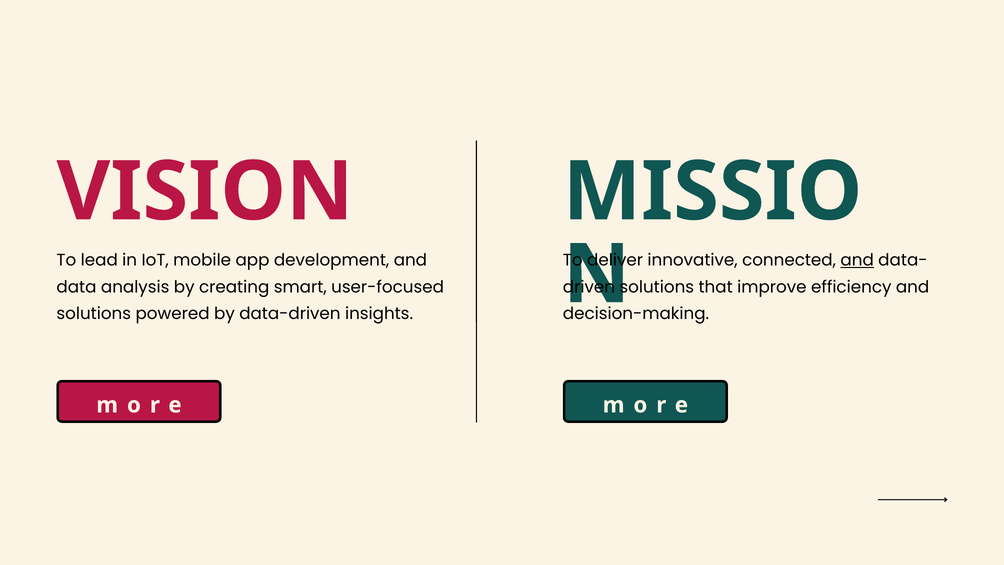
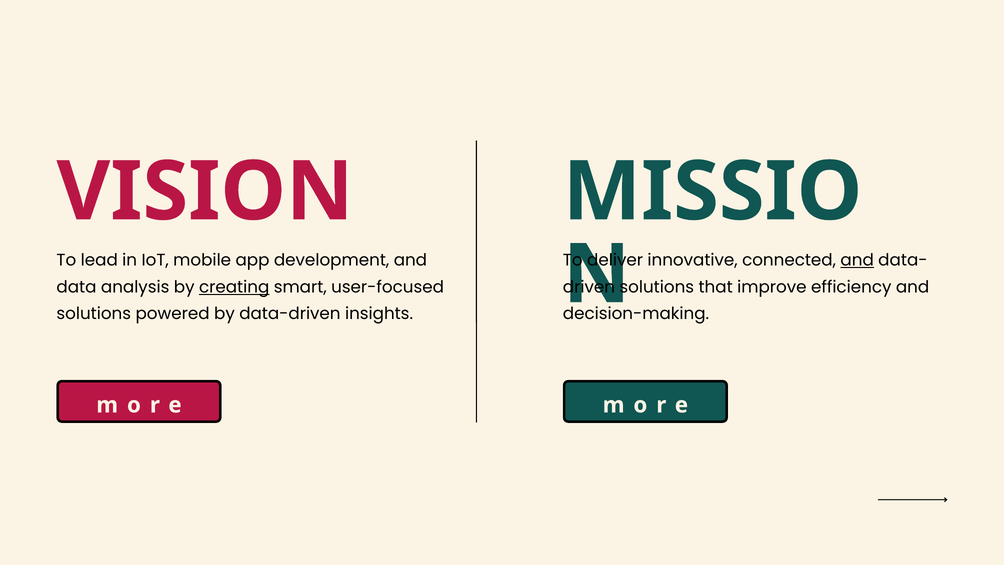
creating underline: none -> present
